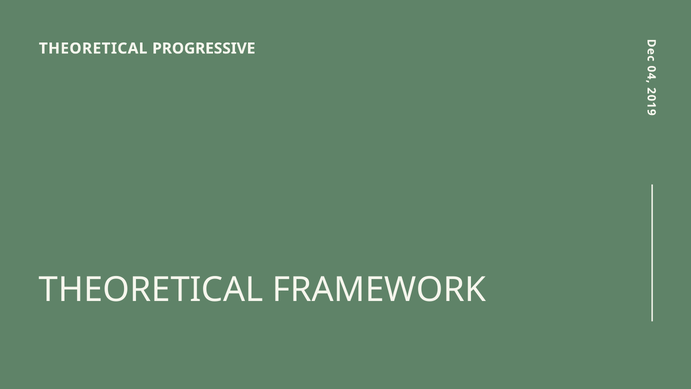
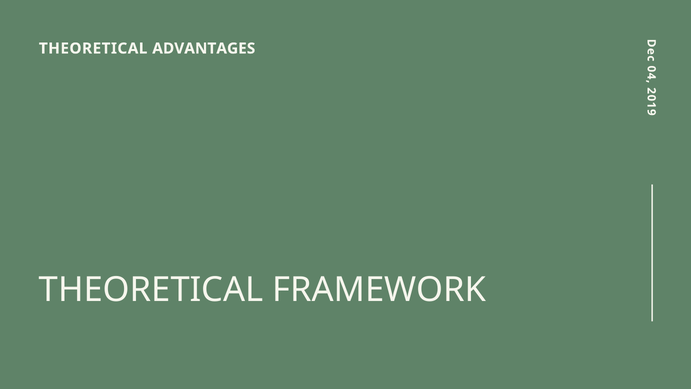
PROGRESSIVE: PROGRESSIVE -> ADVANTAGES
